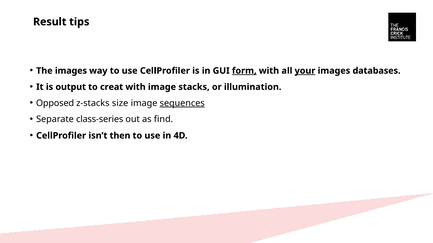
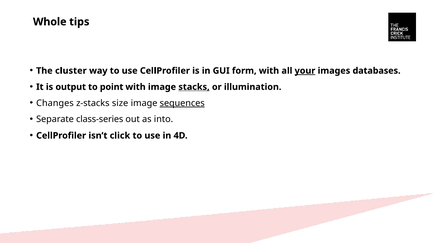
Result: Result -> Whole
The images: images -> cluster
form underline: present -> none
creat: creat -> point
stacks underline: none -> present
Opposed: Opposed -> Changes
find: find -> into
then: then -> click
